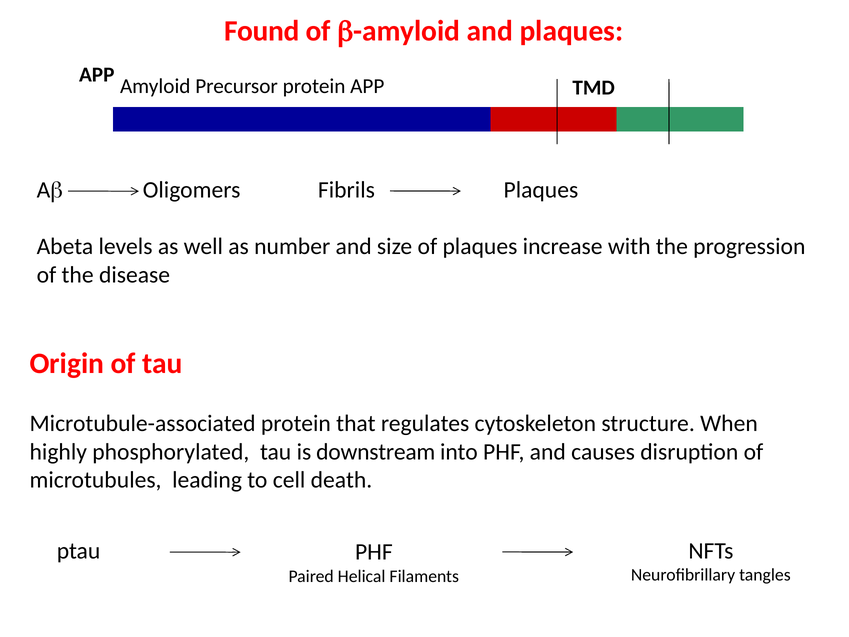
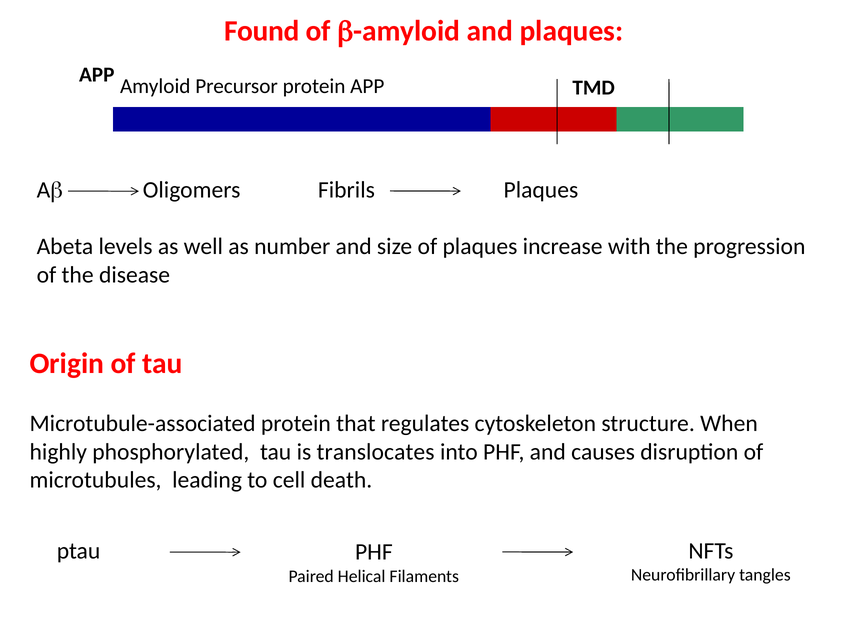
downstream: downstream -> translocates
